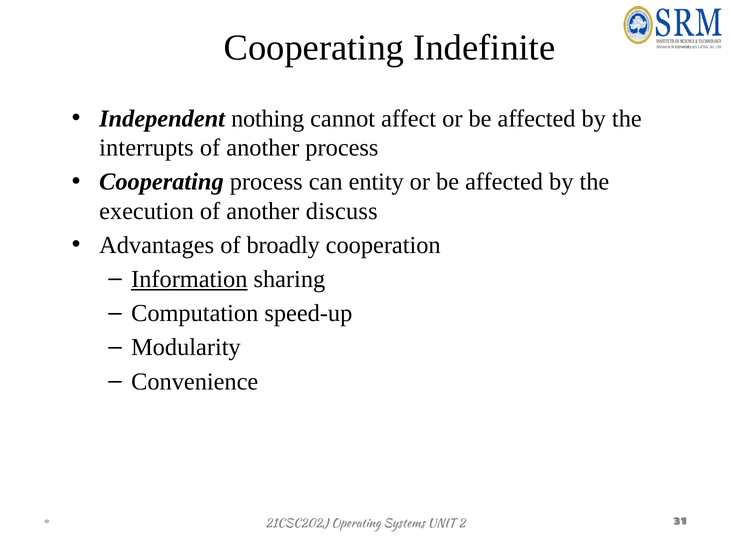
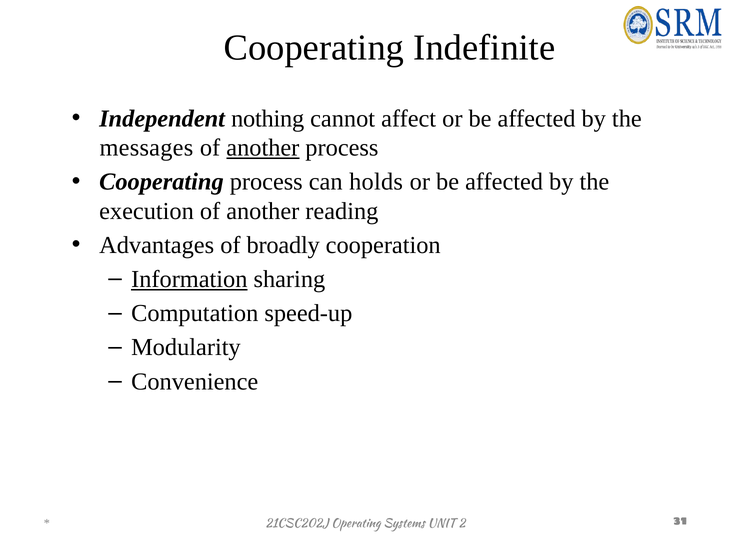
interrupts: interrupts -> messages
another at (263, 148) underline: none -> present
entity: entity -> holds
discuss: discuss -> reading
